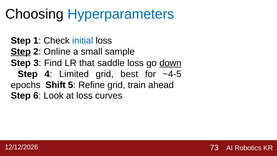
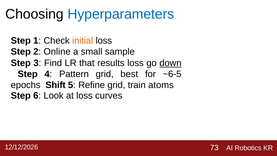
initial colour: blue -> orange
Step at (21, 52) underline: present -> none
saddle: saddle -> results
Limited: Limited -> Pattern
~4-5: ~4-5 -> ~6-5
ahead: ahead -> atoms
